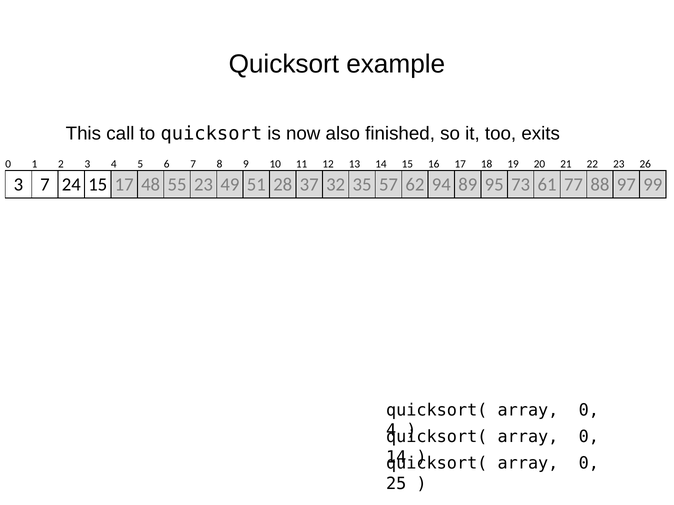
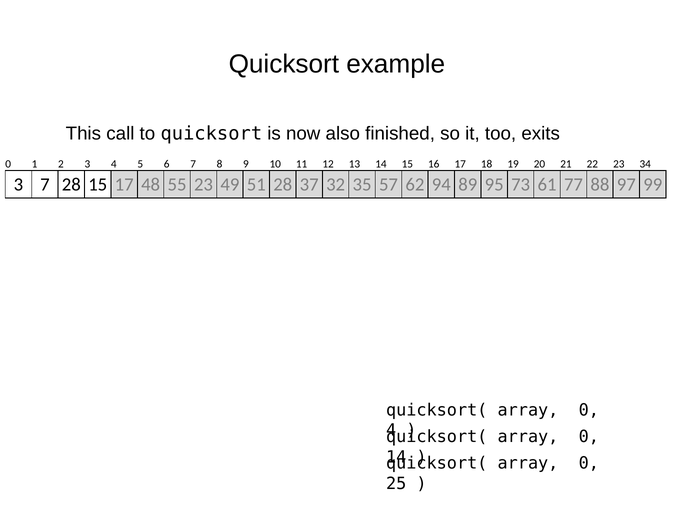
26: 26 -> 34
7 24: 24 -> 28
